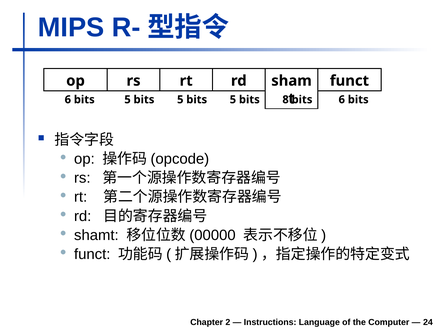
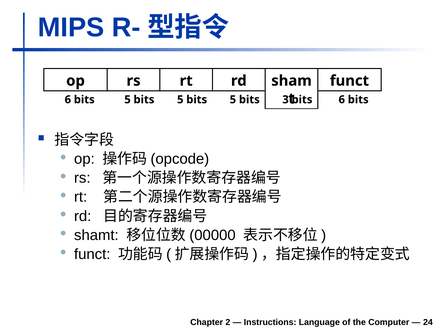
8: 8 -> 3
